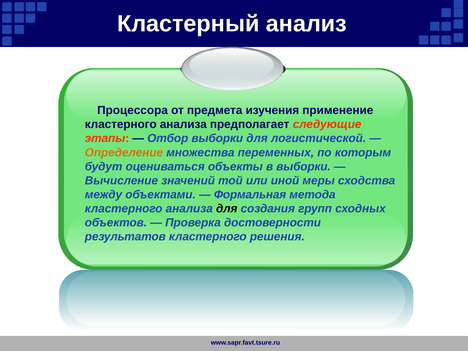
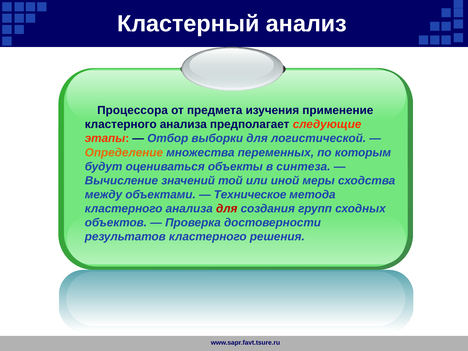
в выборки: выборки -> синтеза
Формальная: Формальная -> Техническое
для at (227, 209) colour: black -> red
